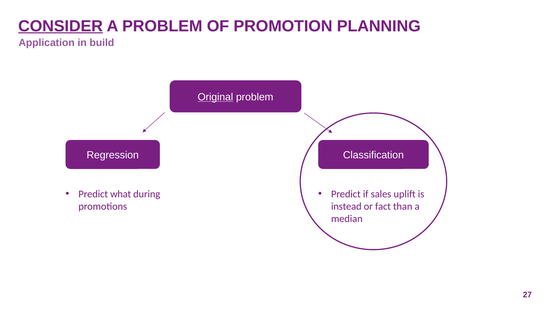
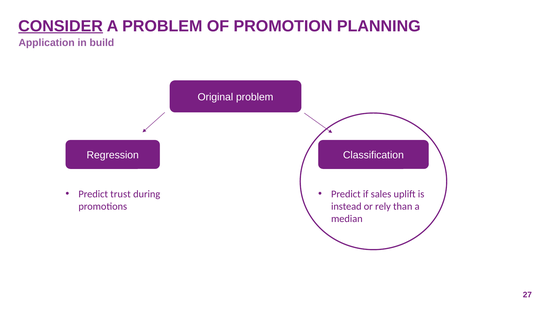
Original underline: present -> none
what: what -> trust
fact: fact -> rely
